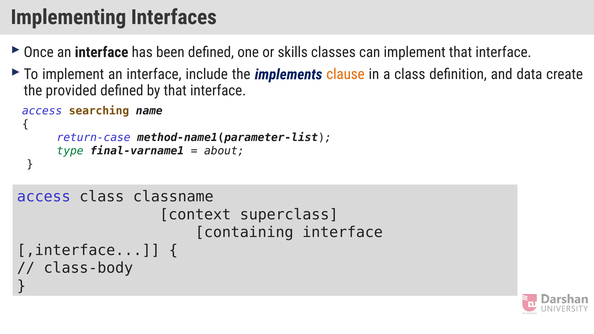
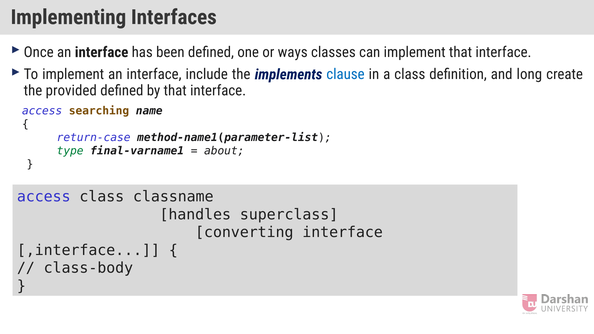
skills: skills -> ways
clause colour: orange -> blue
data: data -> long
context: context -> handles
containing: containing -> converting
